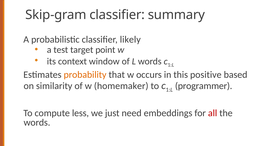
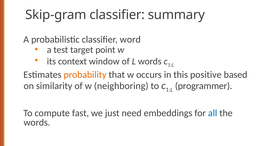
likely: likely -> word
homemaker: homemaker -> neighboring
less: less -> fast
all colour: red -> blue
